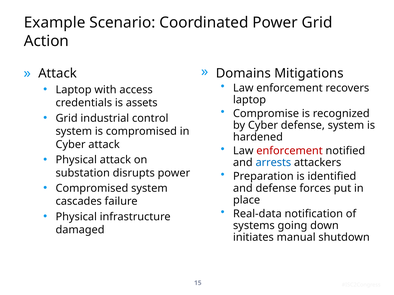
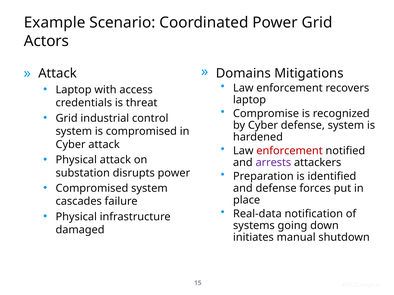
Action: Action -> Actors
assets: assets -> threat
arrests colour: blue -> purple
